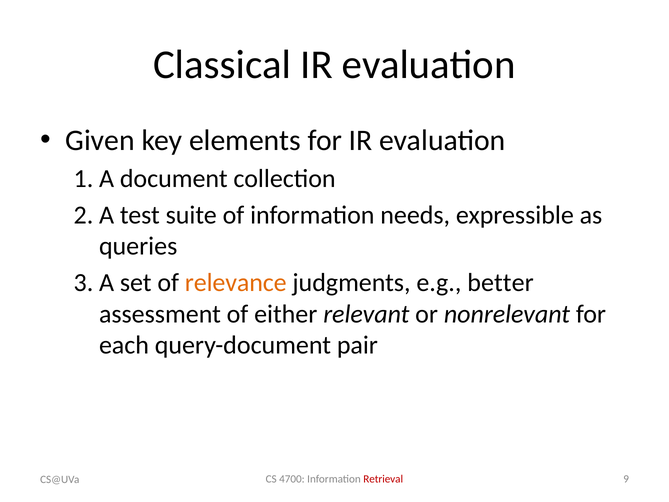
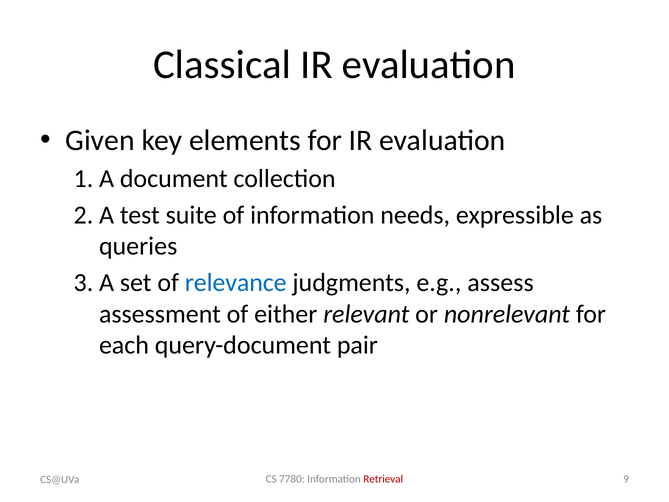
relevance colour: orange -> blue
better: better -> assess
4700: 4700 -> 7780
